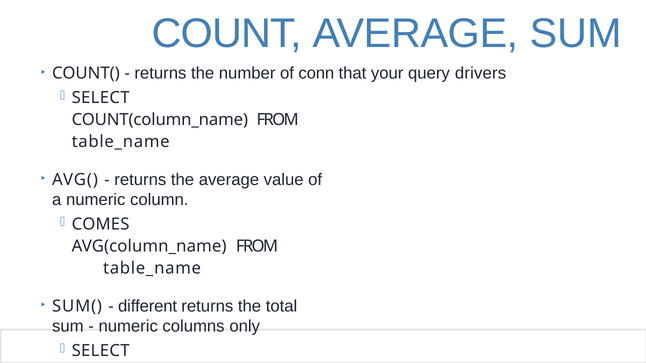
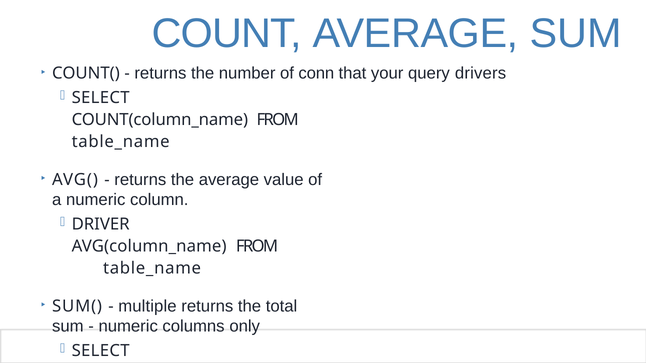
COMES: COMES -> DRIVER
different: different -> multiple
